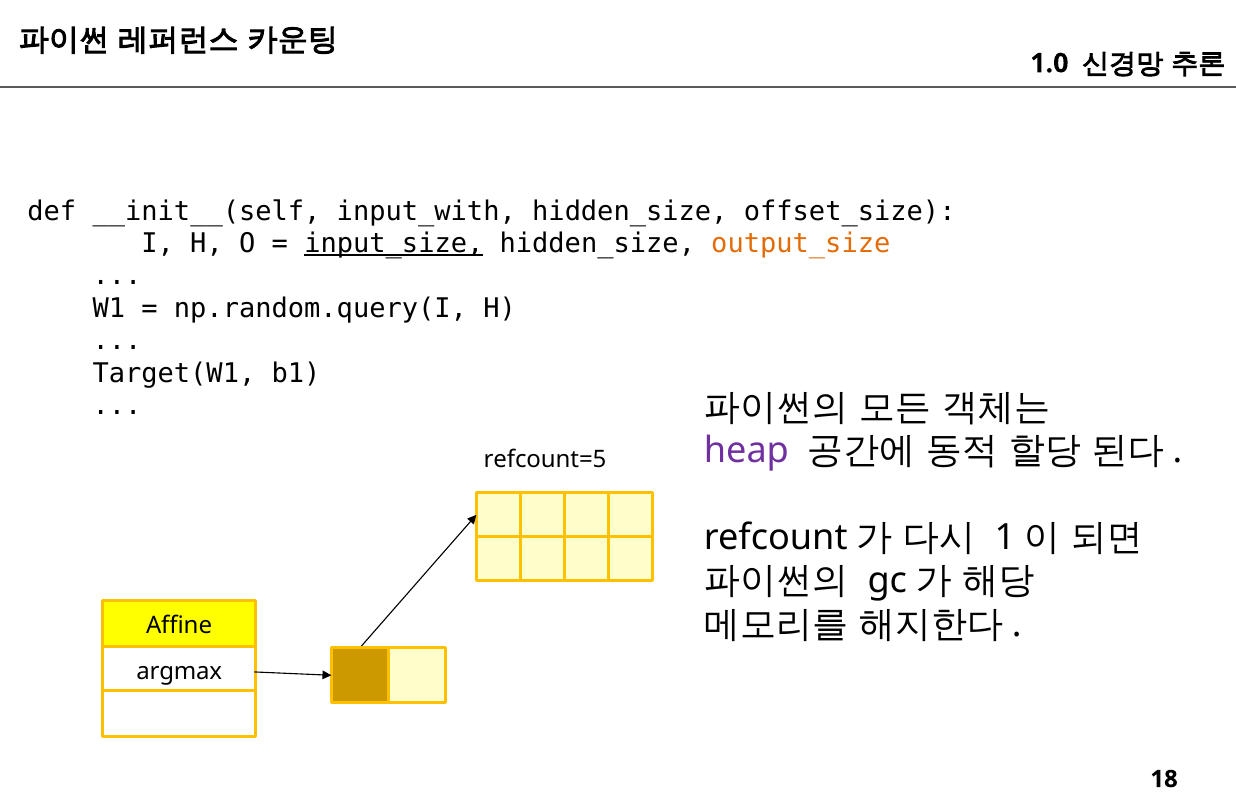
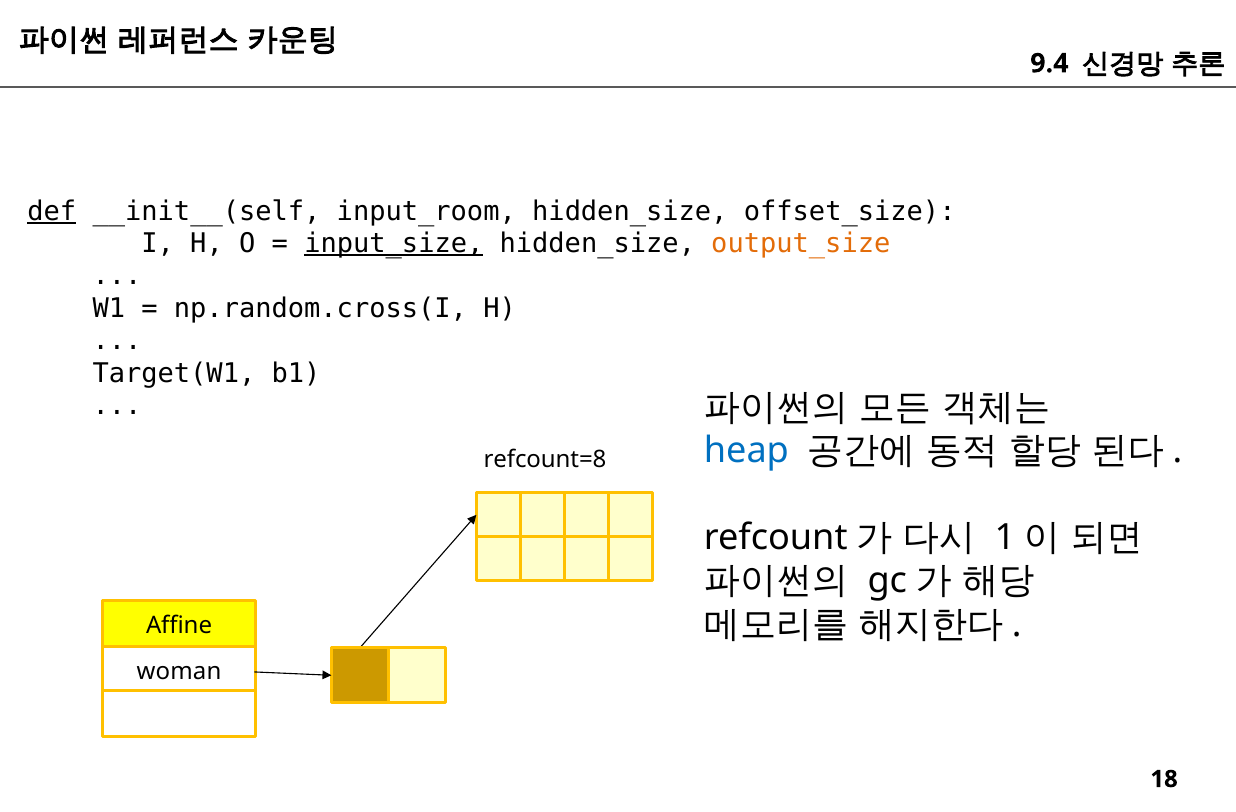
1.0: 1.0 -> 9.4
def underline: none -> present
input_with: input_with -> input_room
np.random.query(I: np.random.query(I -> np.random.cross(I
heap colour: purple -> blue
refcount=5: refcount=5 -> refcount=8
argmax: argmax -> woman
